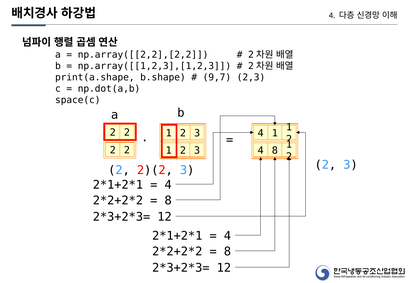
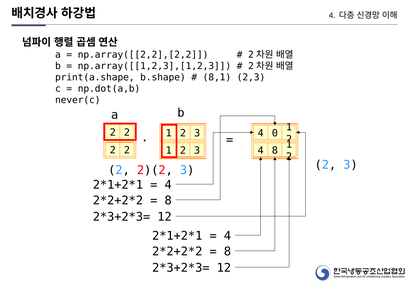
9,7: 9,7 -> 8,1
space(c: space(c -> never(c
4 1: 1 -> 0
